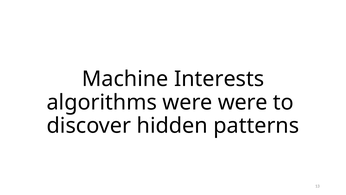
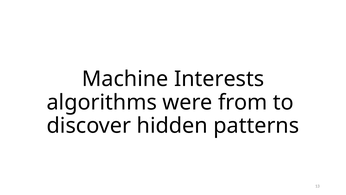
were were: were -> from
